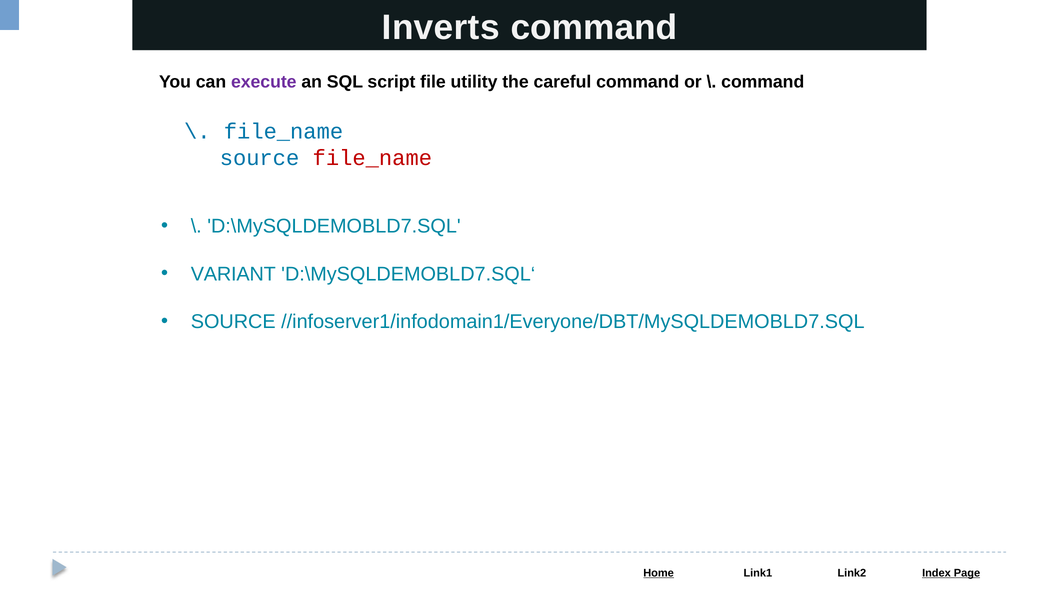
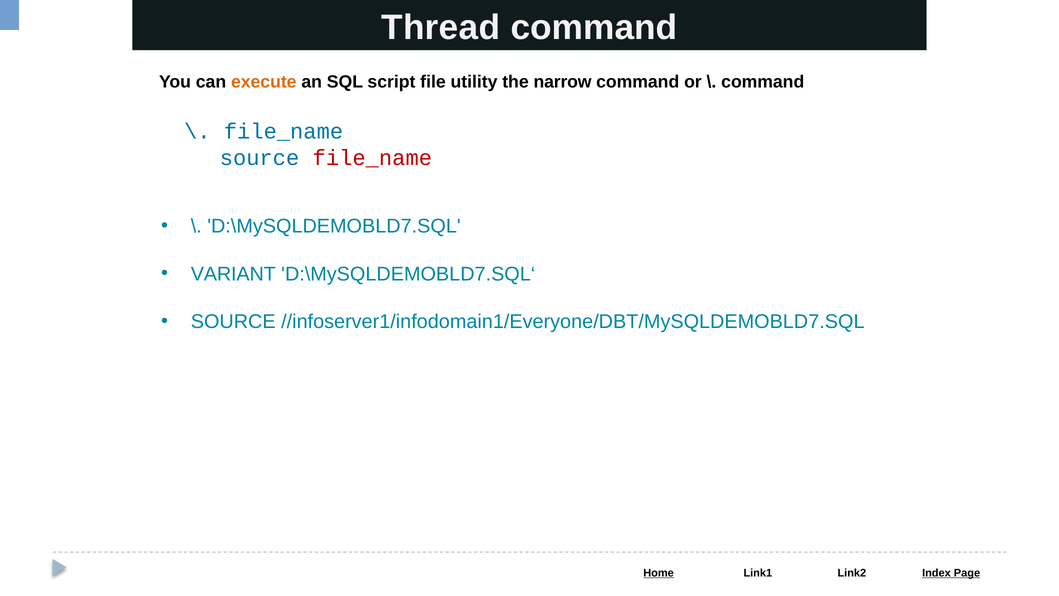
Inverts: Inverts -> Thread
execute colour: purple -> orange
careful: careful -> narrow
